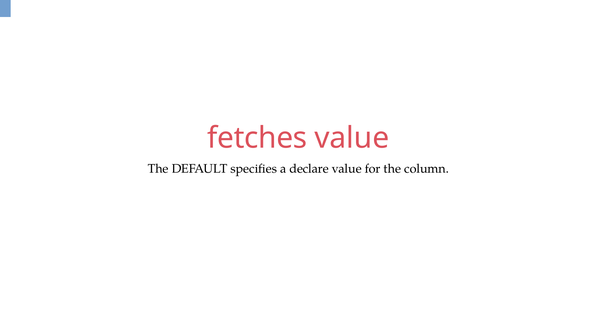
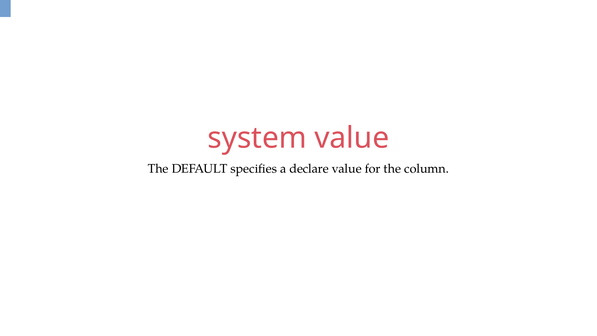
fetches: fetches -> system
